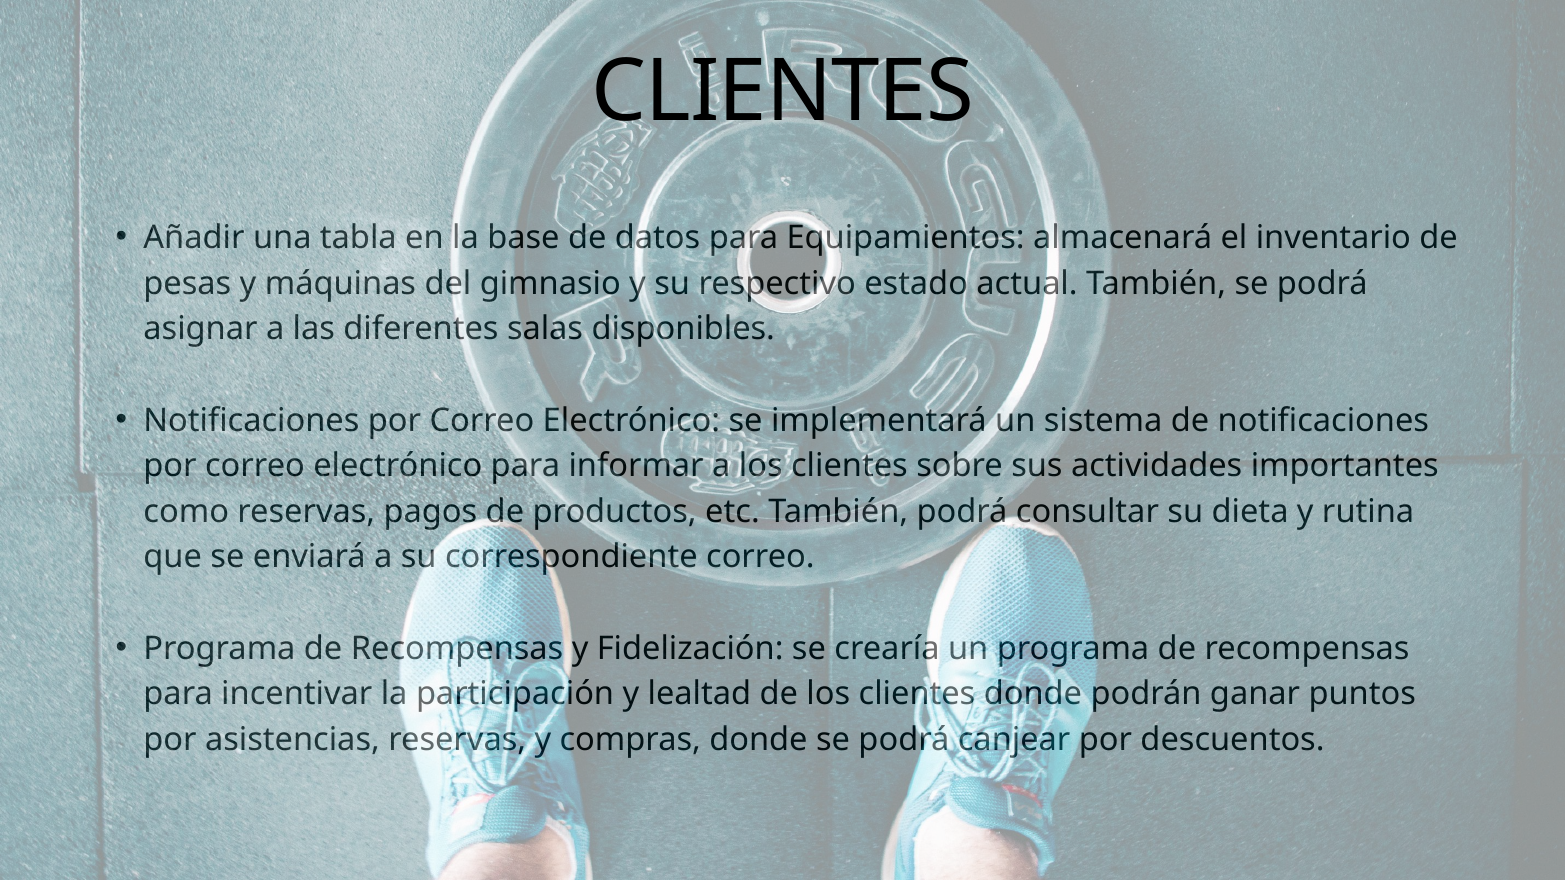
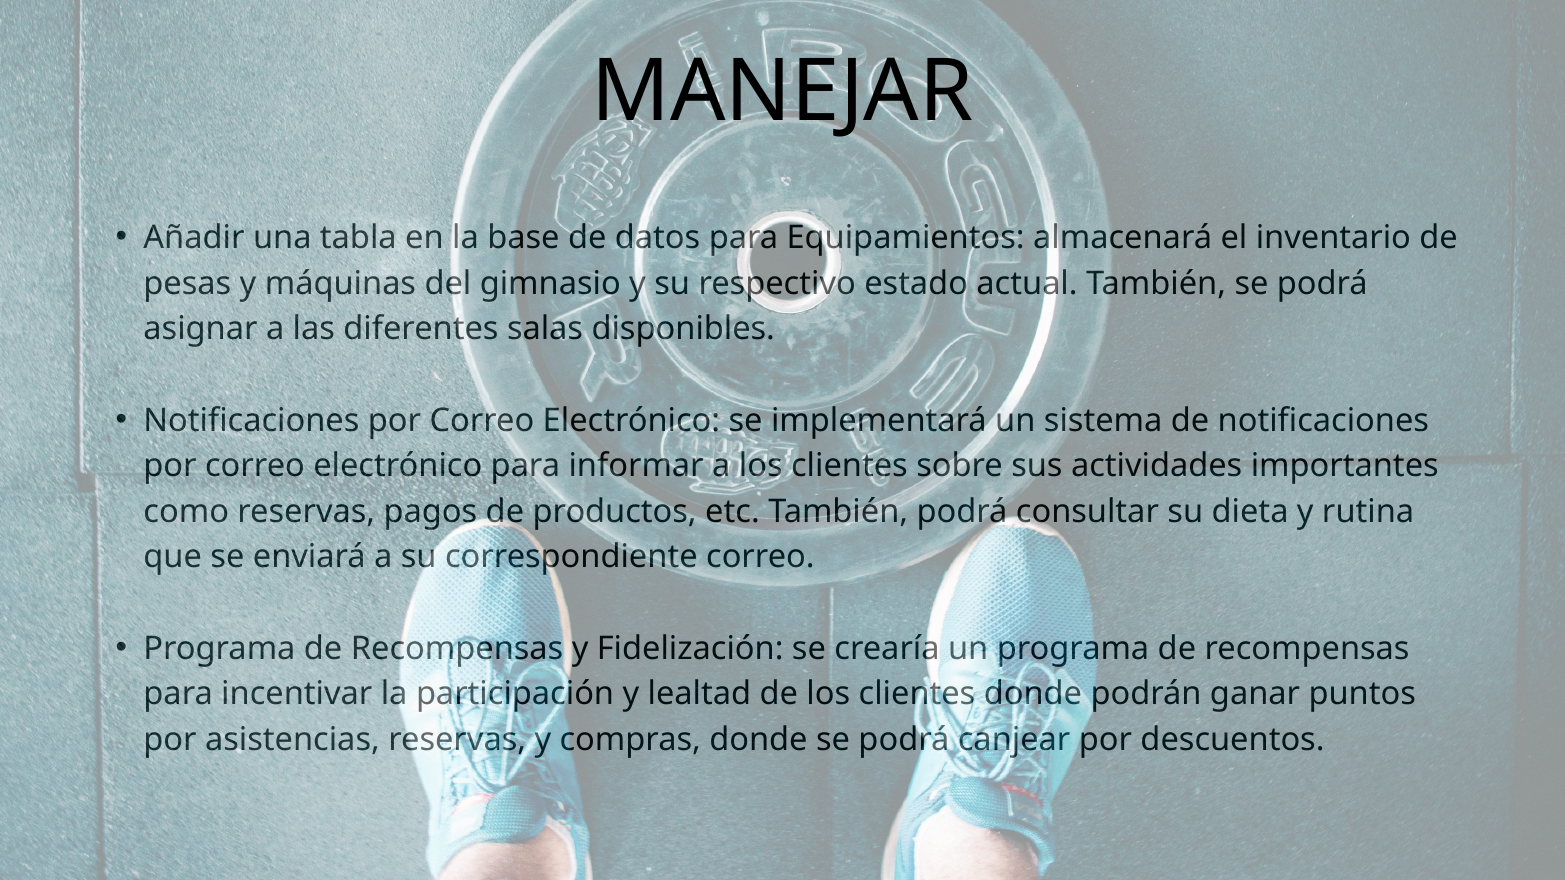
CLIENTES at (783, 92): CLIENTES -> MANEJAR
